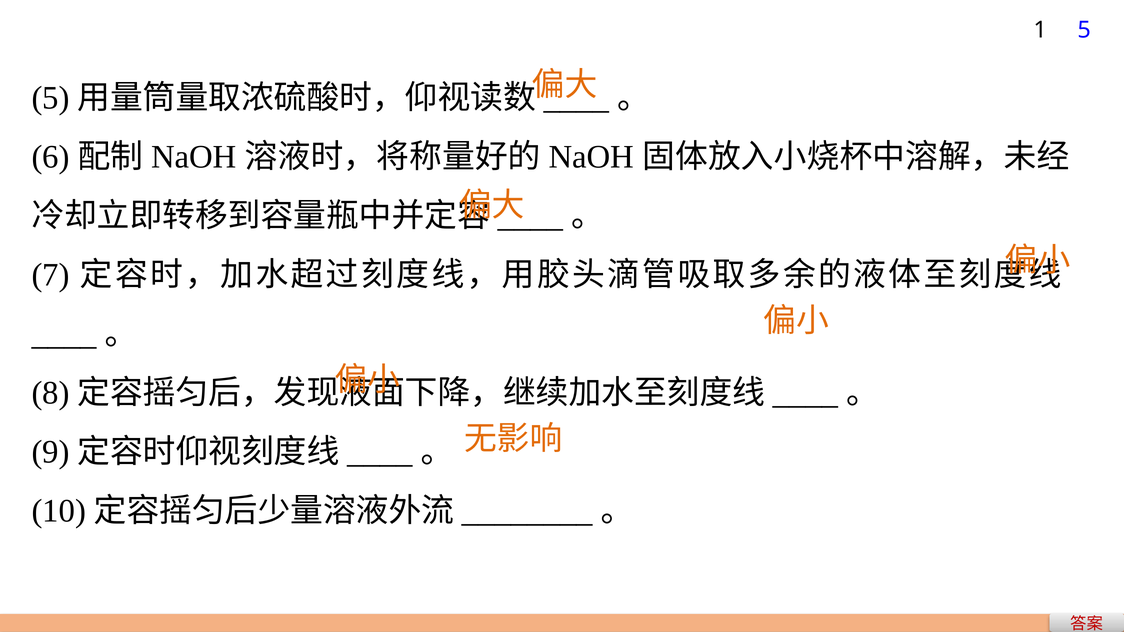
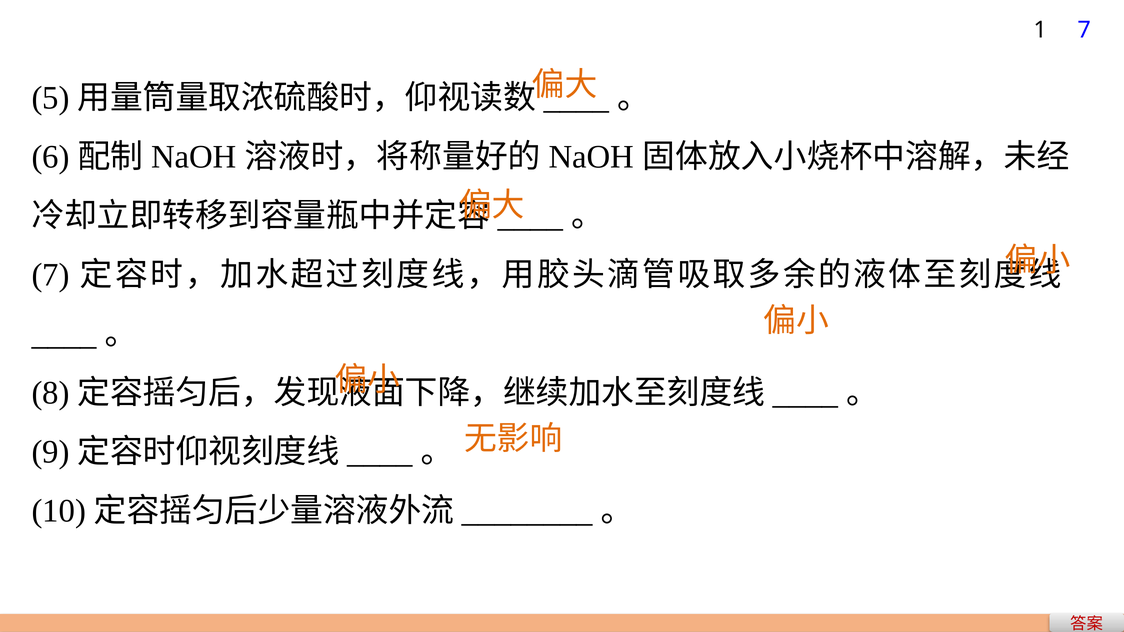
1 5: 5 -> 7
